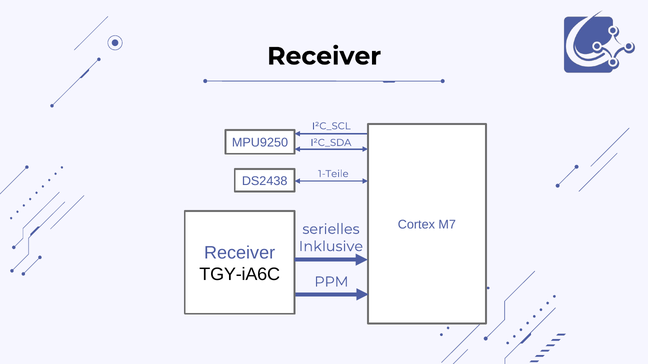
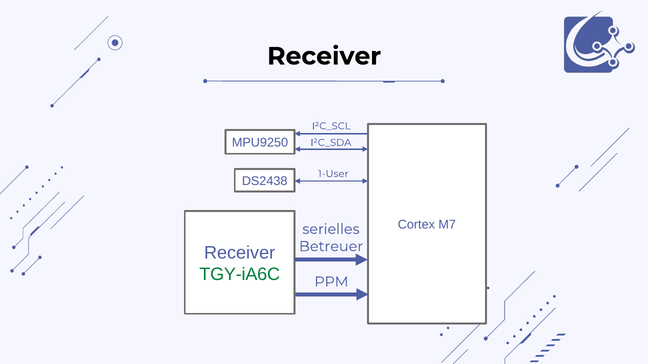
1-Teile: 1-Teile -> 1-User
Inklusive: Inklusive -> Betreuer
TGY-iA6C colour: black -> green
